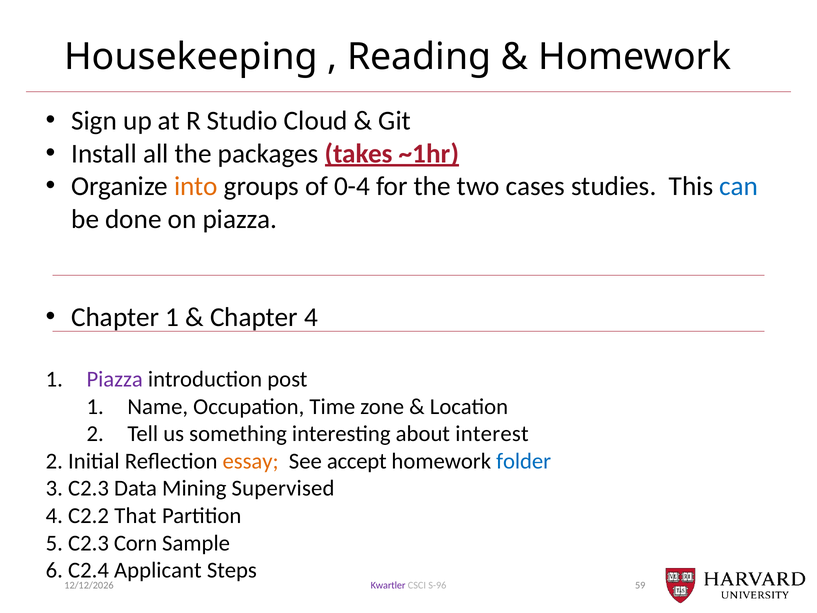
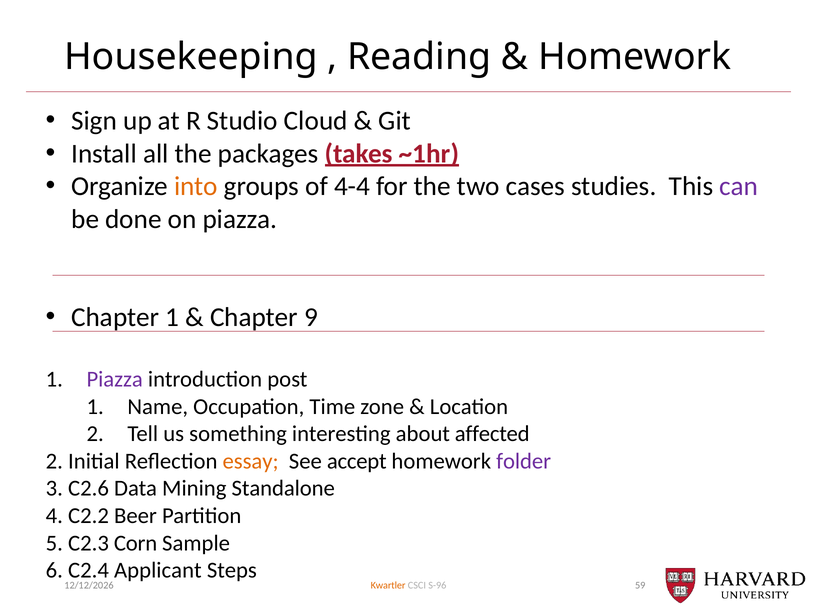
0-4: 0-4 -> 4-4
can colour: blue -> purple
Chapter 4: 4 -> 9
interest: interest -> affected
folder colour: blue -> purple
3 C2.3: C2.3 -> C2.6
Supervised: Supervised -> Standalone
That: That -> Beer
Kwartler colour: purple -> orange
